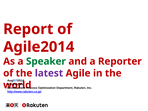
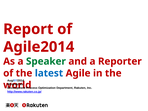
latest colour: purple -> blue
